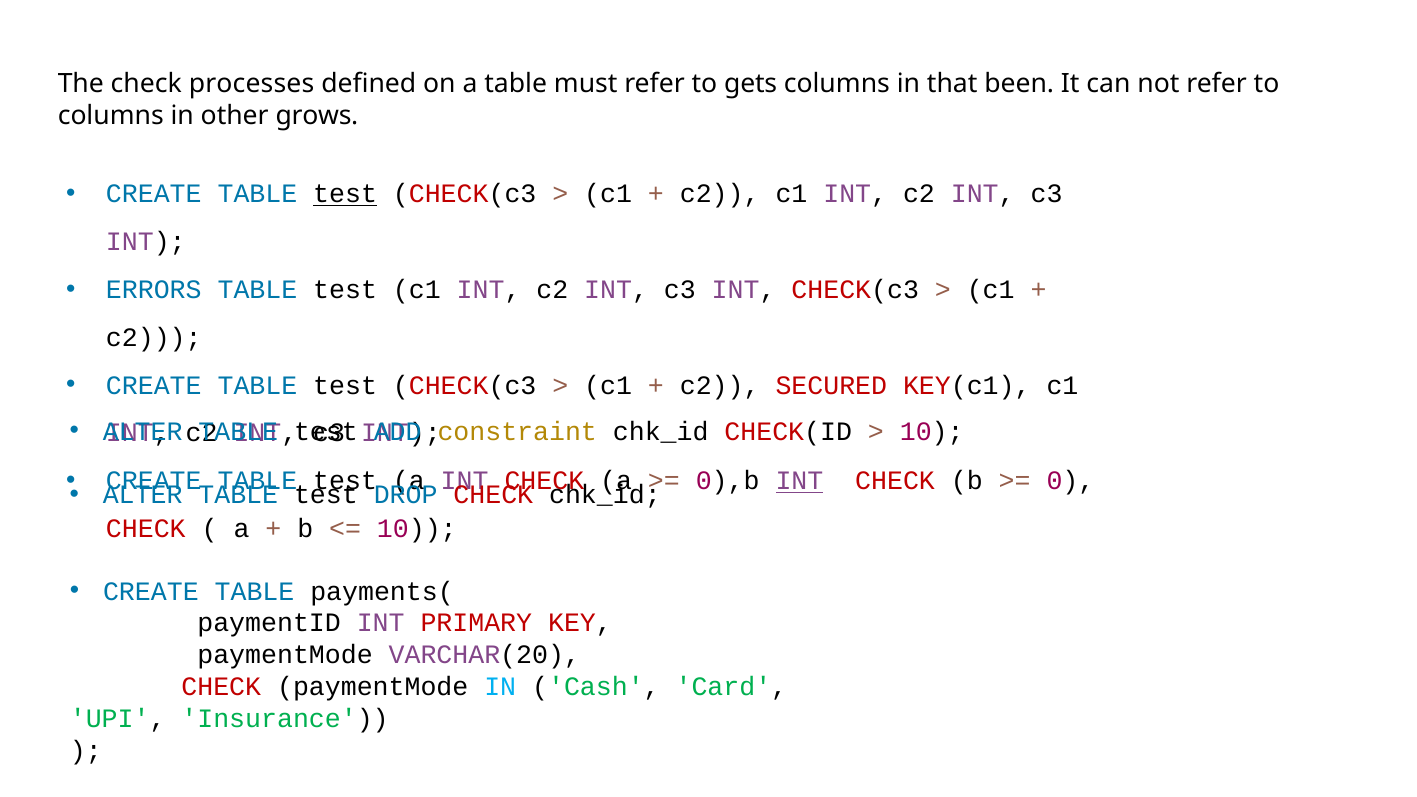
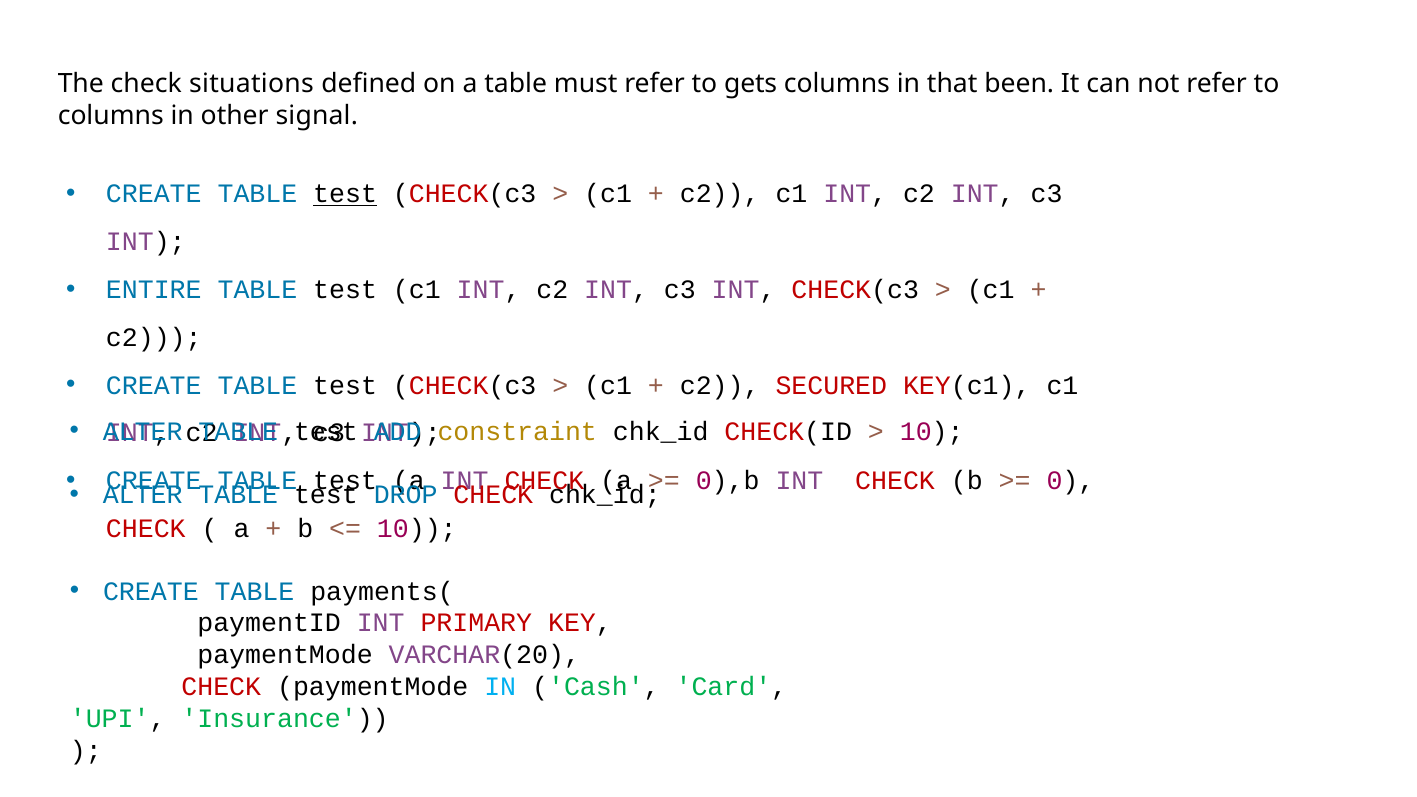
processes: processes -> situations
grows: grows -> signal
ERRORS: ERRORS -> ENTIRE
INT at (799, 481) underline: present -> none
